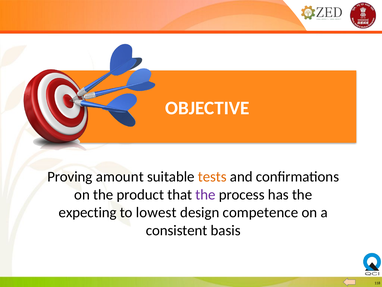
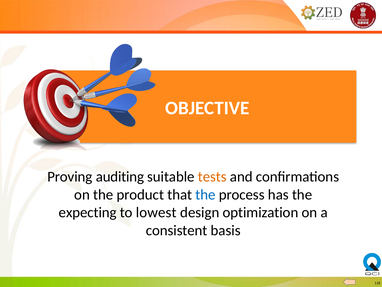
amount: amount -> auditing
the at (205, 194) colour: purple -> blue
competence: competence -> optimization
